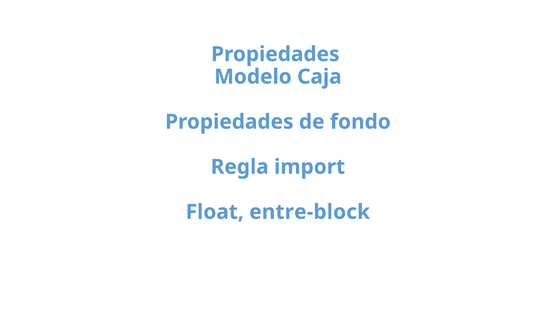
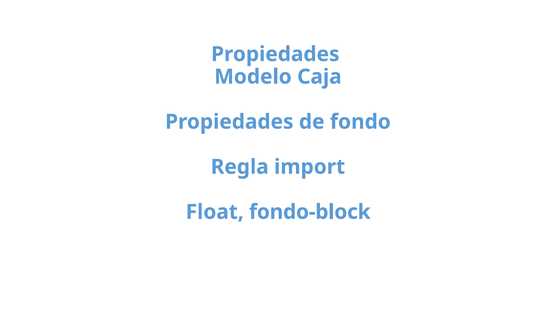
entre-block: entre-block -> fondo-block
